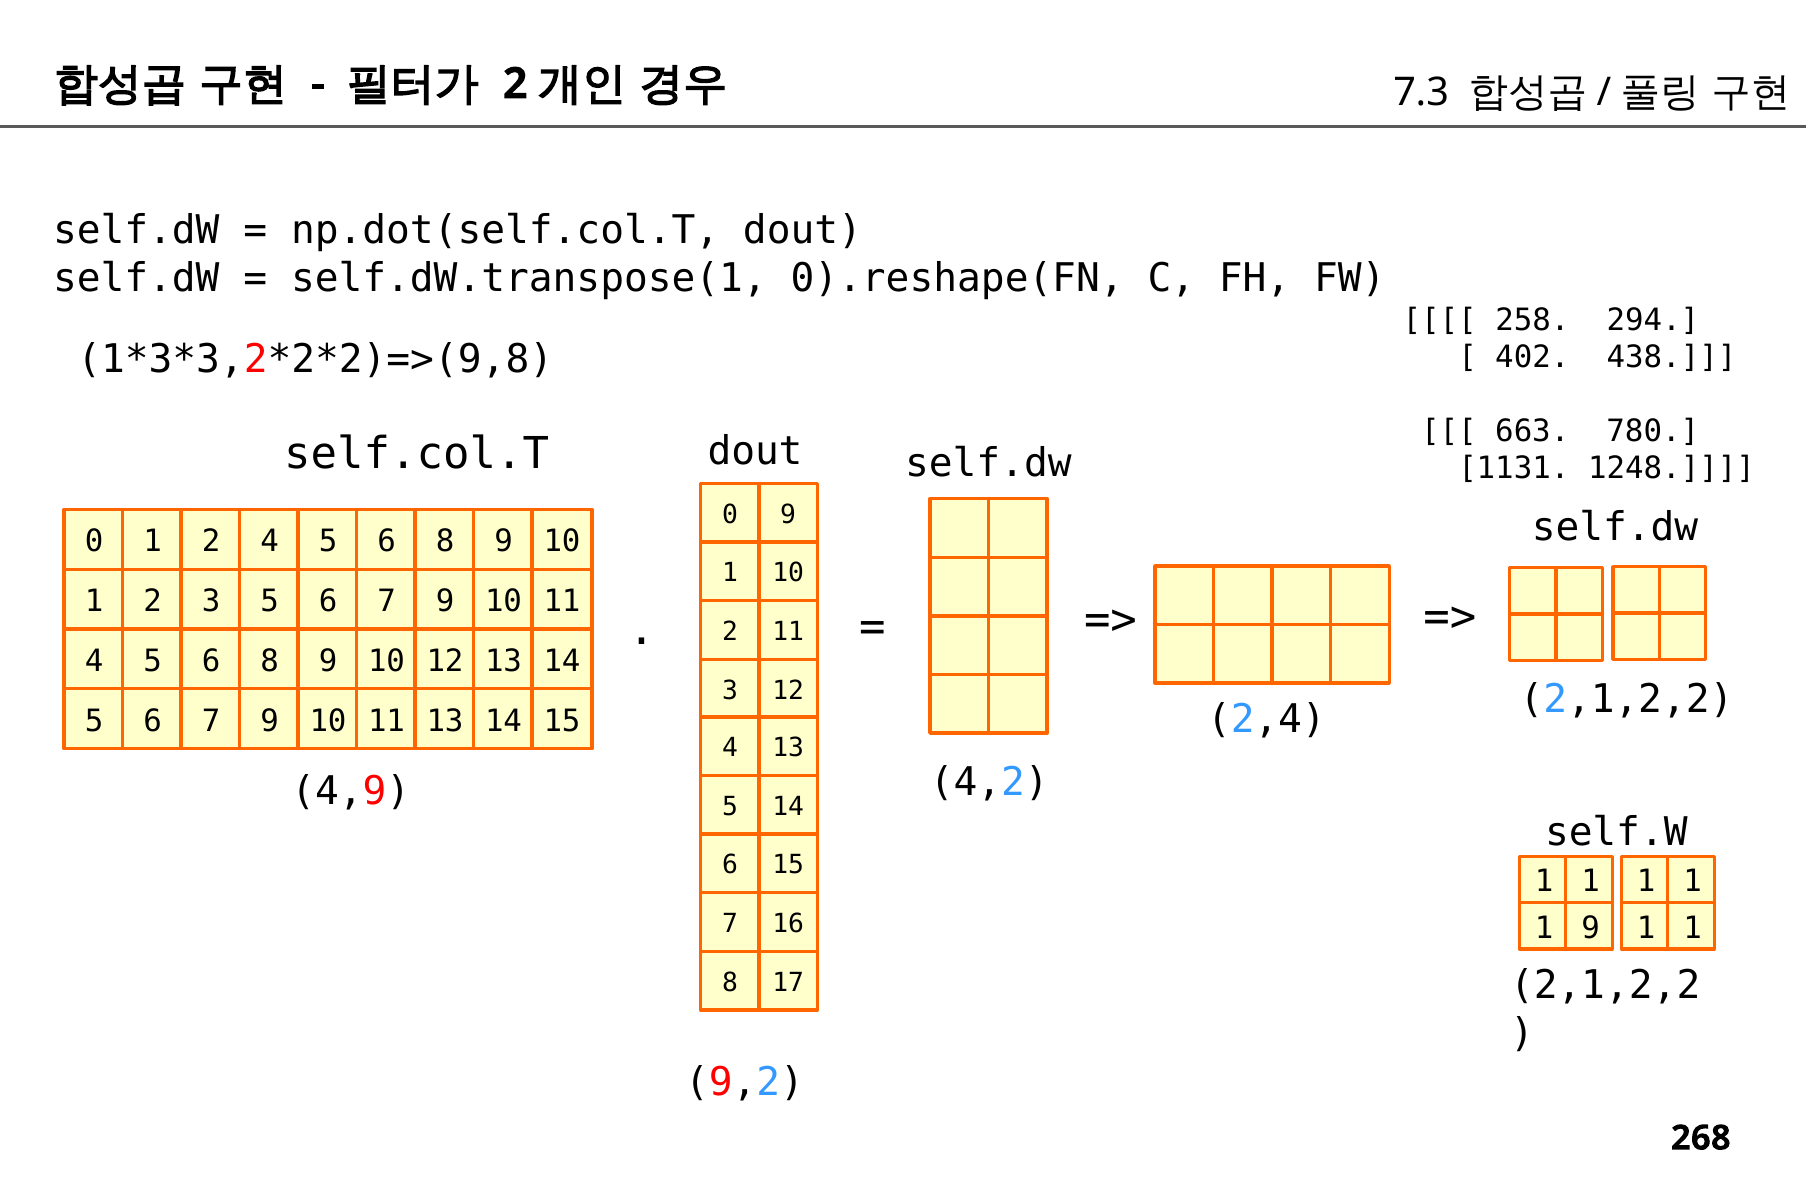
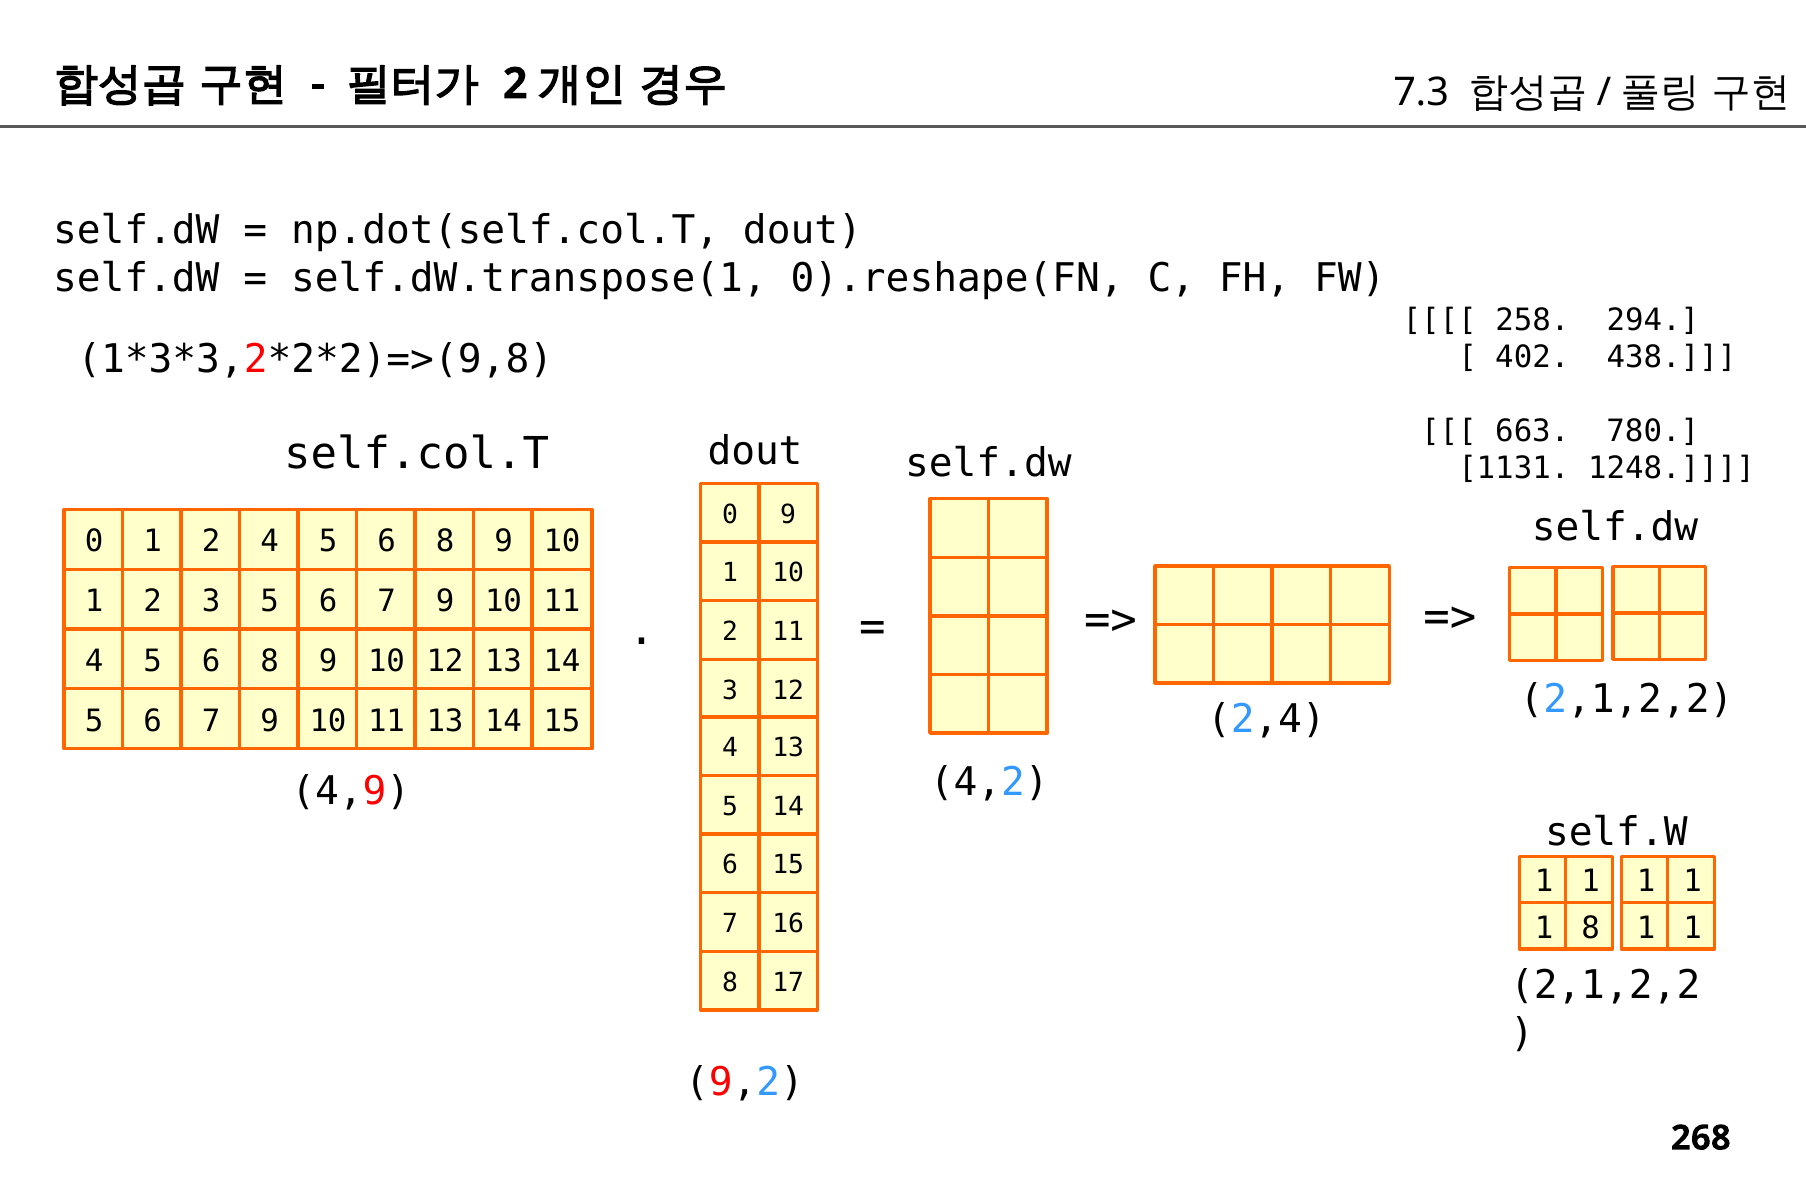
1 9: 9 -> 8
